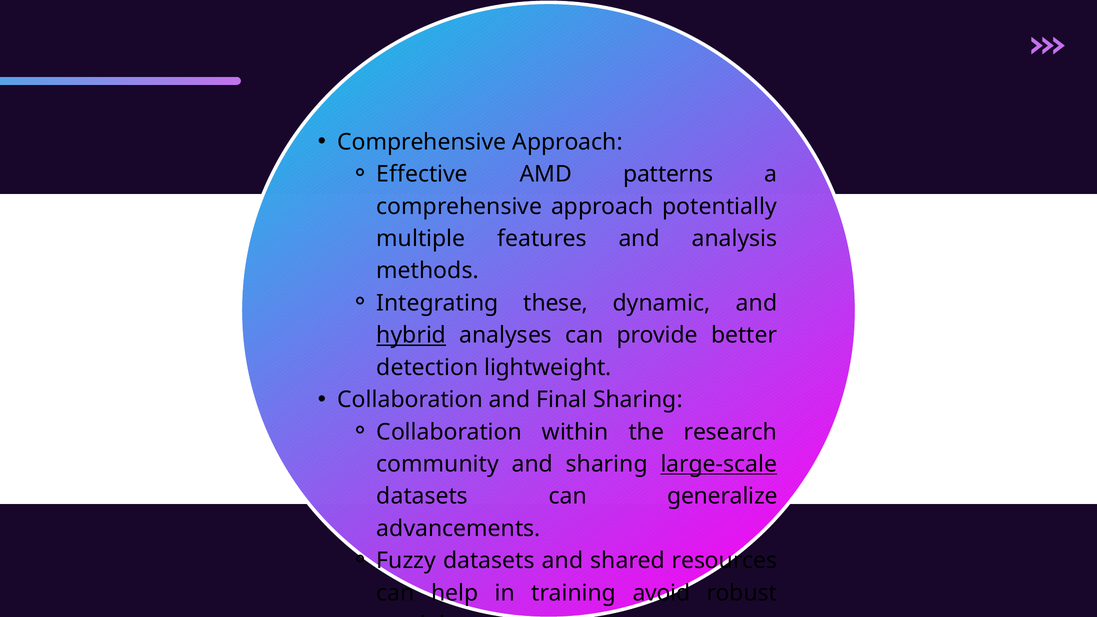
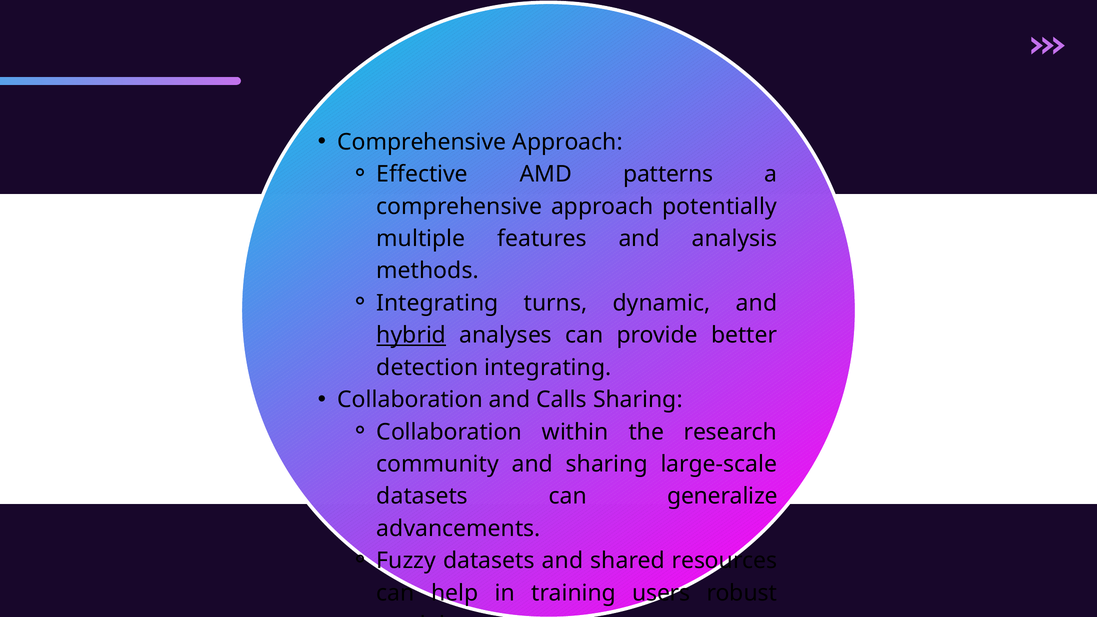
these: these -> turns
detection lightweight: lightweight -> integrating
Final: Final -> Calls
large-scale underline: present -> none
avoid: avoid -> users
